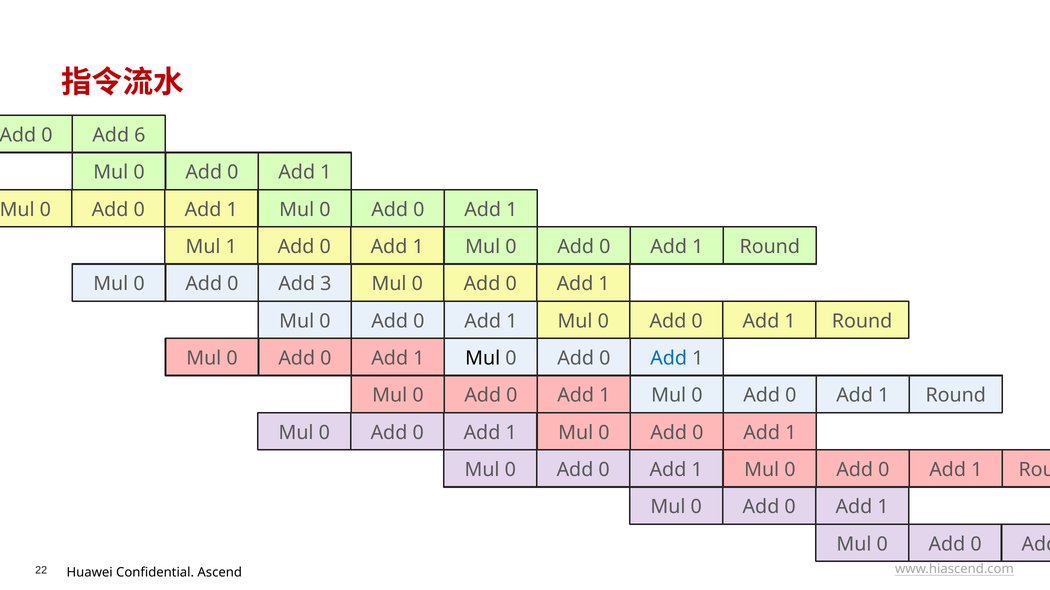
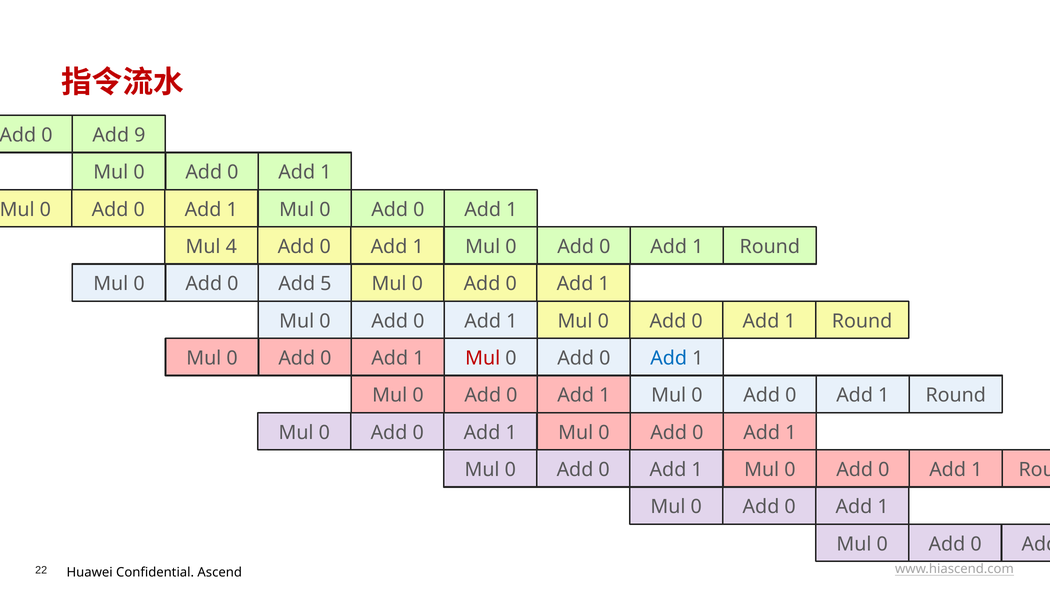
6: 6 -> 9
Mul 1: 1 -> 4
3: 3 -> 5
Mul at (483, 359) colour: black -> red
